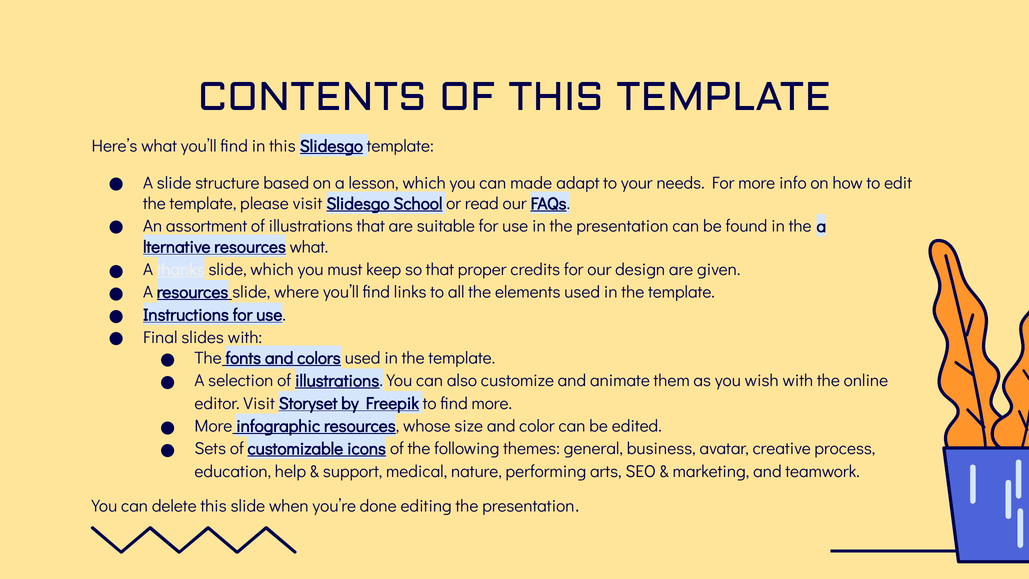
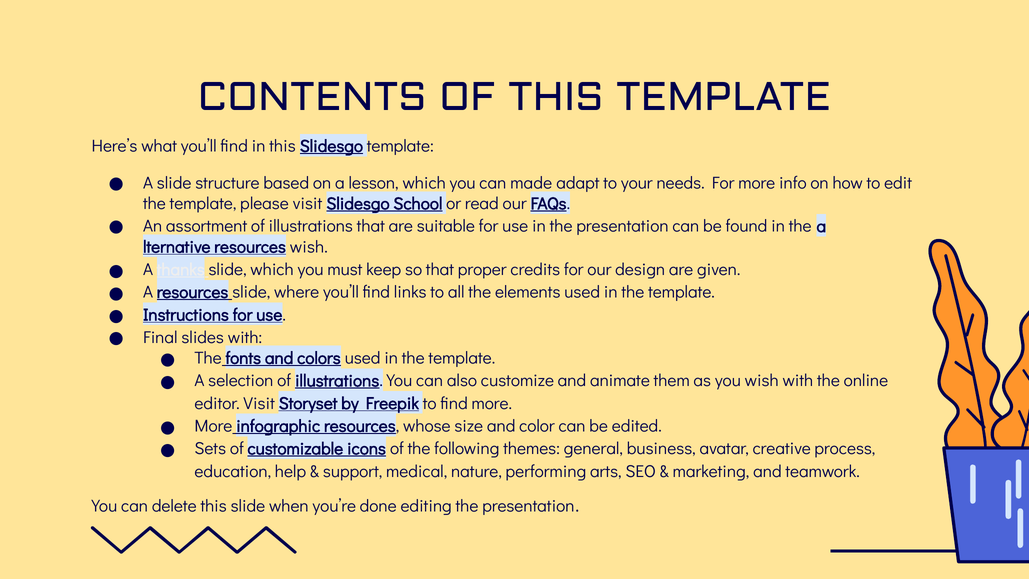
resources what: what -> wish
